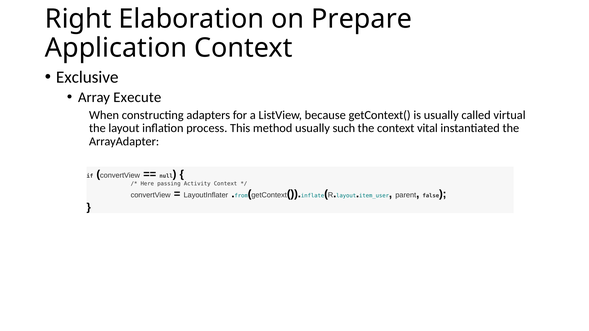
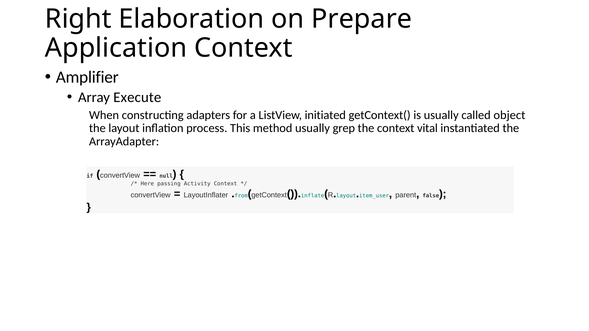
Exclusive: Exclusive -> Amplifier
because: because -> initiated
virtual: virtual -> object
such: such -> grep
